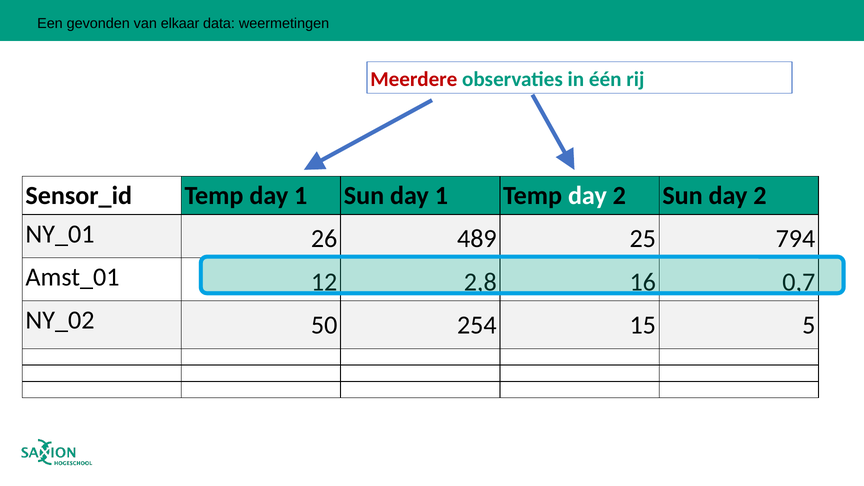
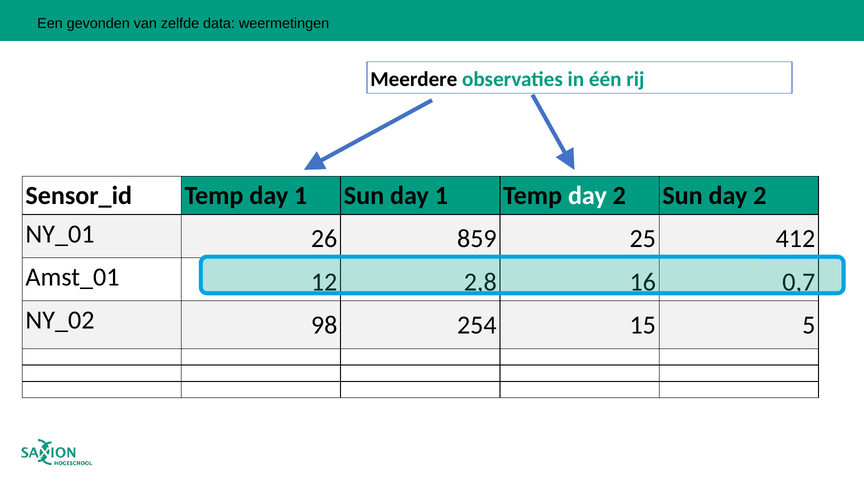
elkaar: elkaar -> zelfde
Meerdere colour: red -> black
489: 489 -> 859
794: 794 -> 412
50: 50 -> 98
